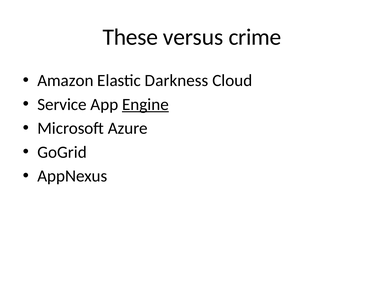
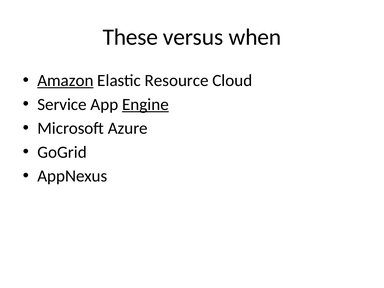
crime: crime -> when
Amazon underline: none -> present
Darkness: Darkness -> Resource
